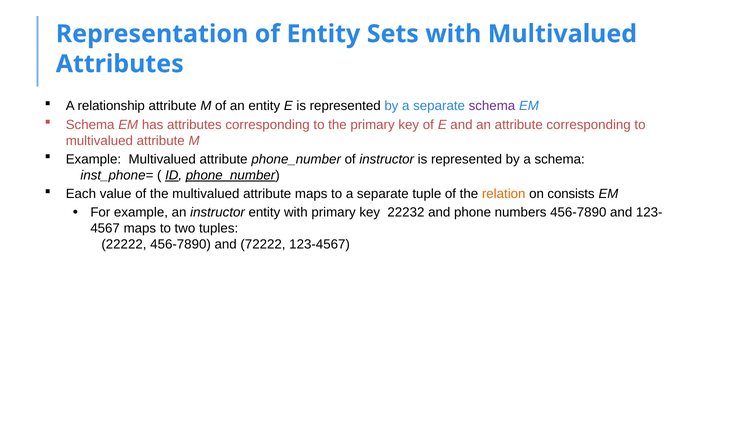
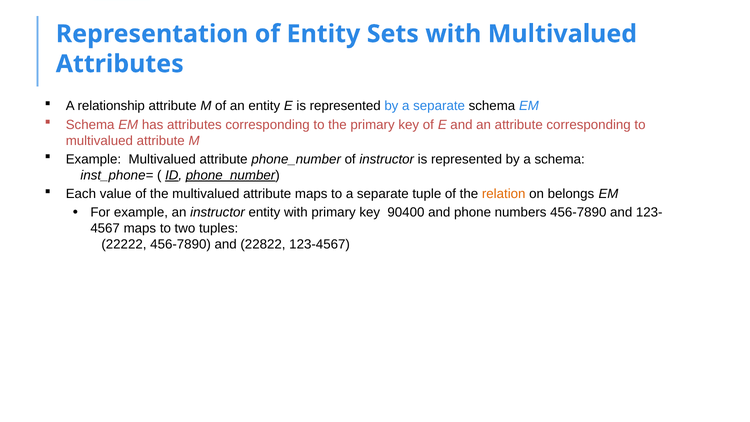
schema at (492, 106) colour: purple -> black
consists: consists -> belongs
22232: 22232 -> 90400
72222: 72222 -> 22822
